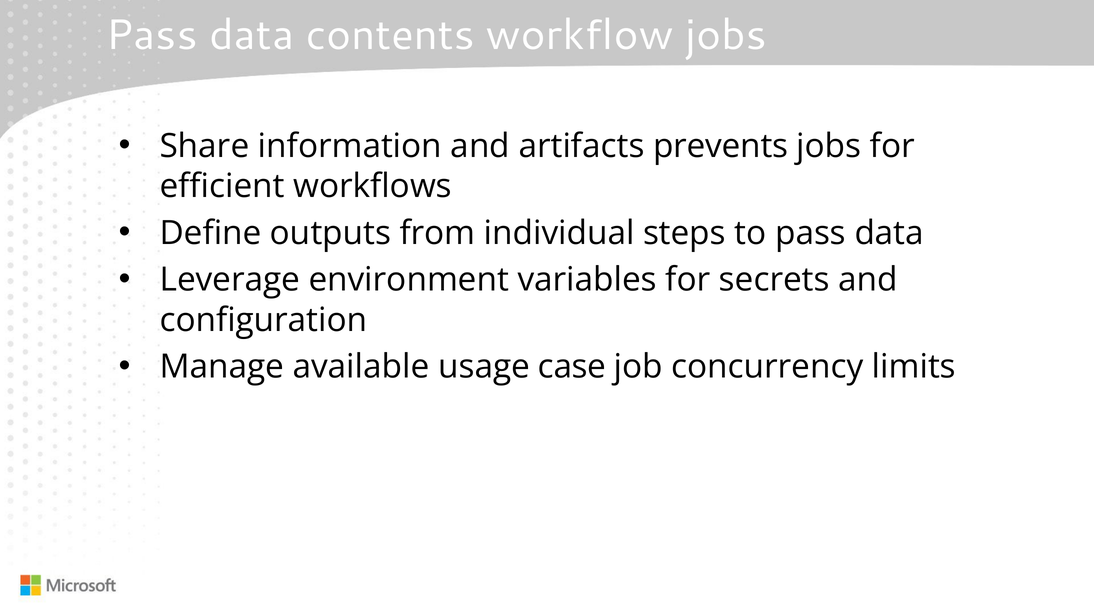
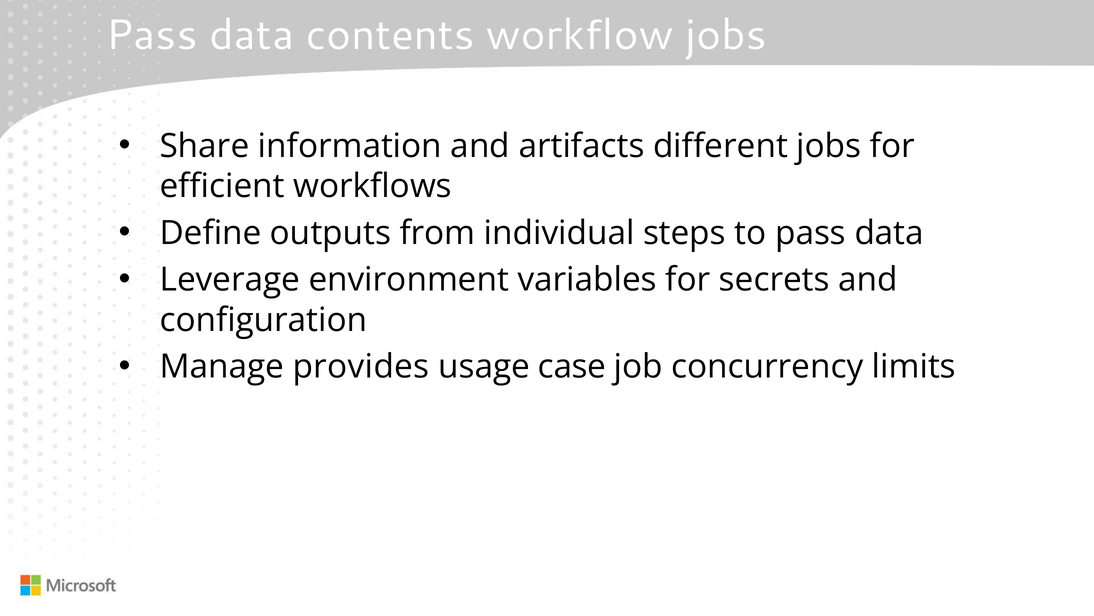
prevents: prevents -> different
available: available -> provides
